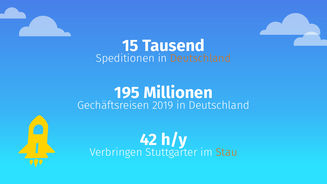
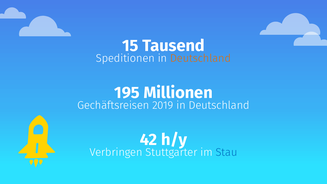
Stau colour: orange -> blue
